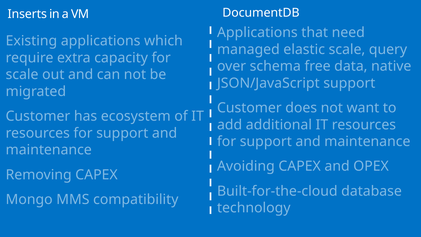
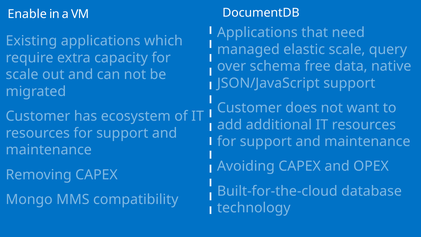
Inserts: Inserts -> Enable
